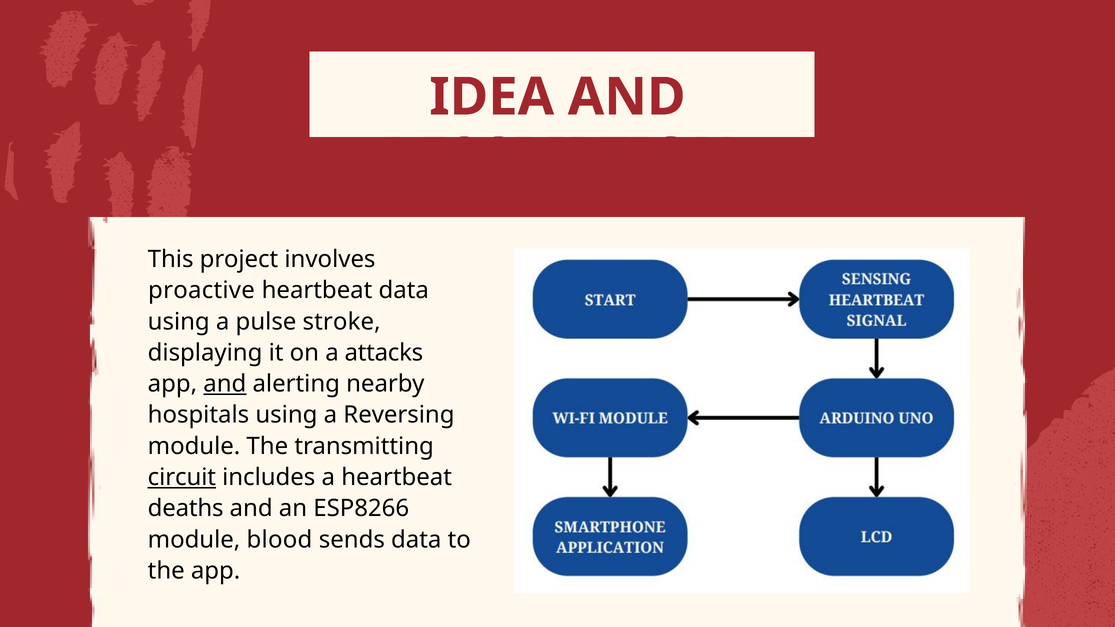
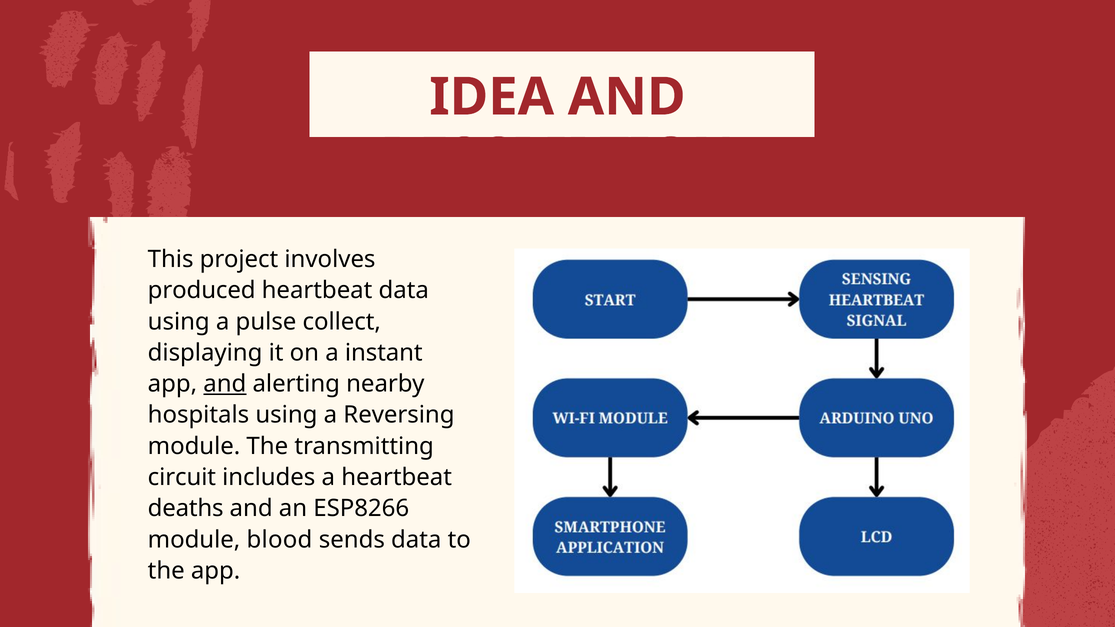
proactive: proactive -> produced
stroke: stroke -> collect
attacks: attacks -> instant
circuit underline: present -> none
